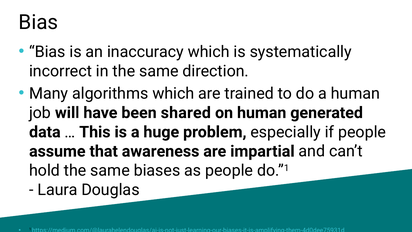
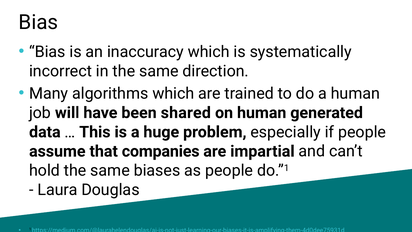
awareness: awareness -> companies
